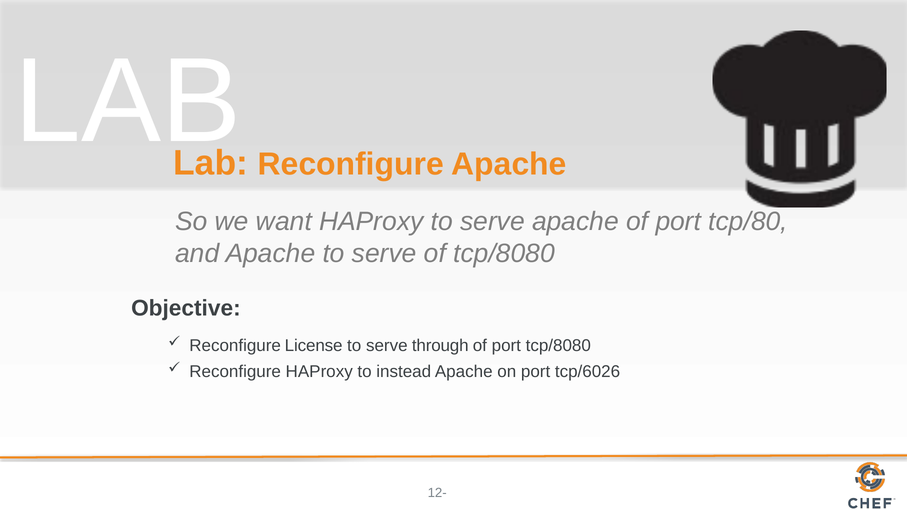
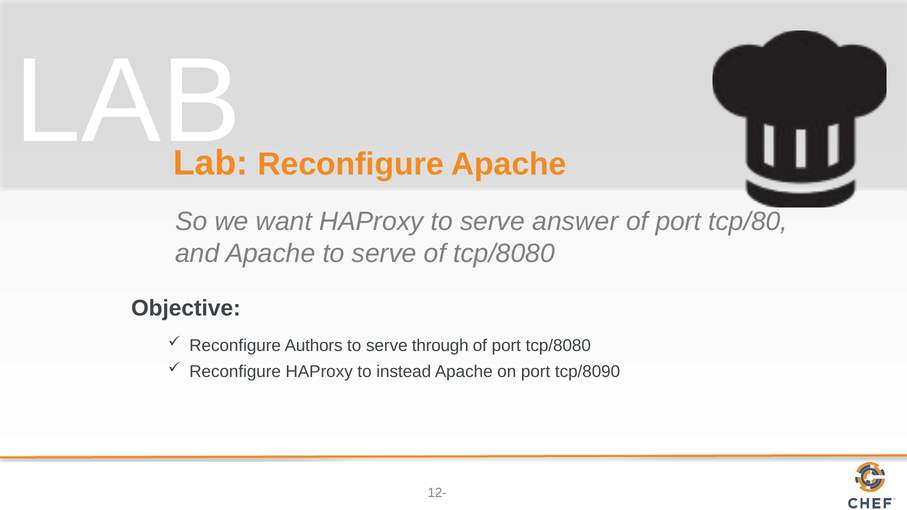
serve apache: apache -> answer
License: License -> Authors
tcp/6026: tcp/6026 -> tcp/8090
